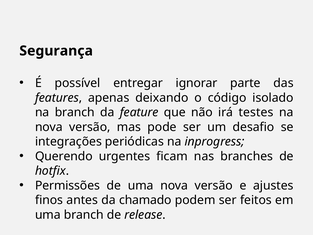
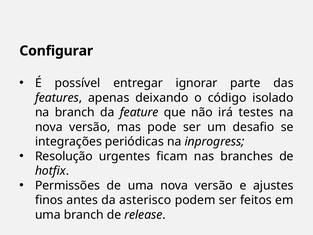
Segurança: Segurança -> Configurar
Querendo: Querendo -> Resolução
chamado: chamado -> asterisco
